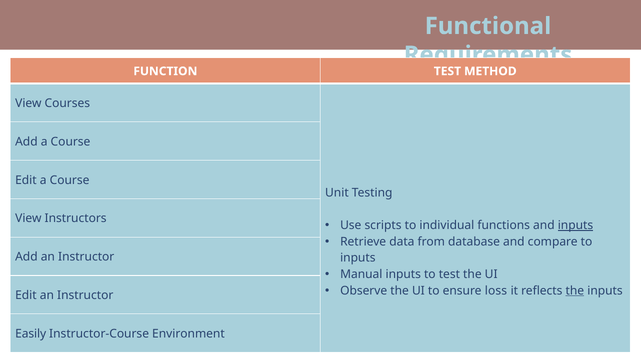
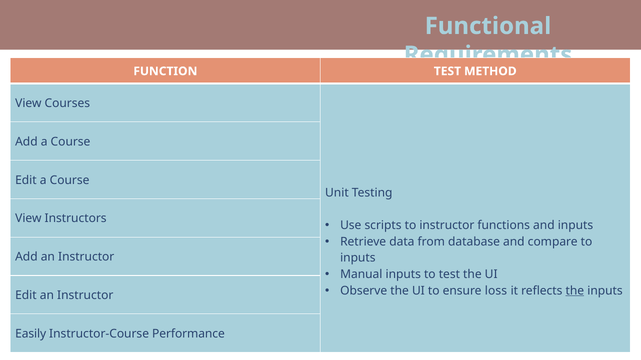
to individual: individual -> instructor
inputs at (575, 226) underline: present -> none
Environment: Environment -> Performance
